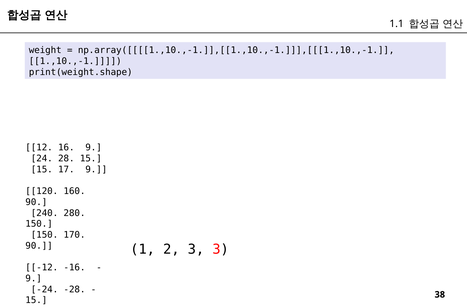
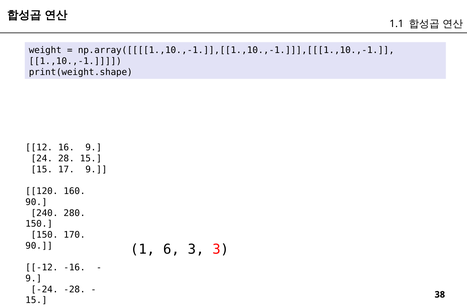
2: 2 -> 6
